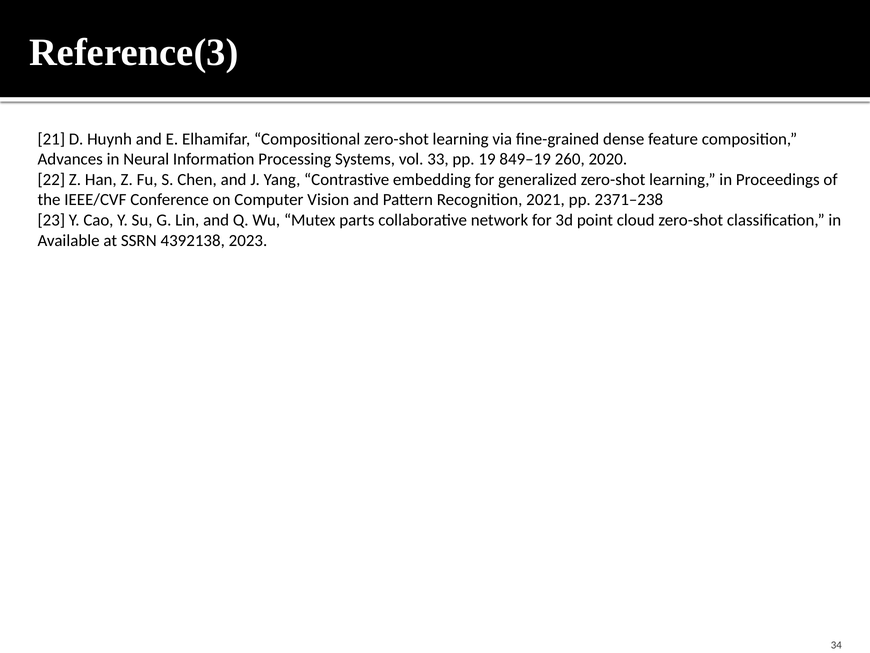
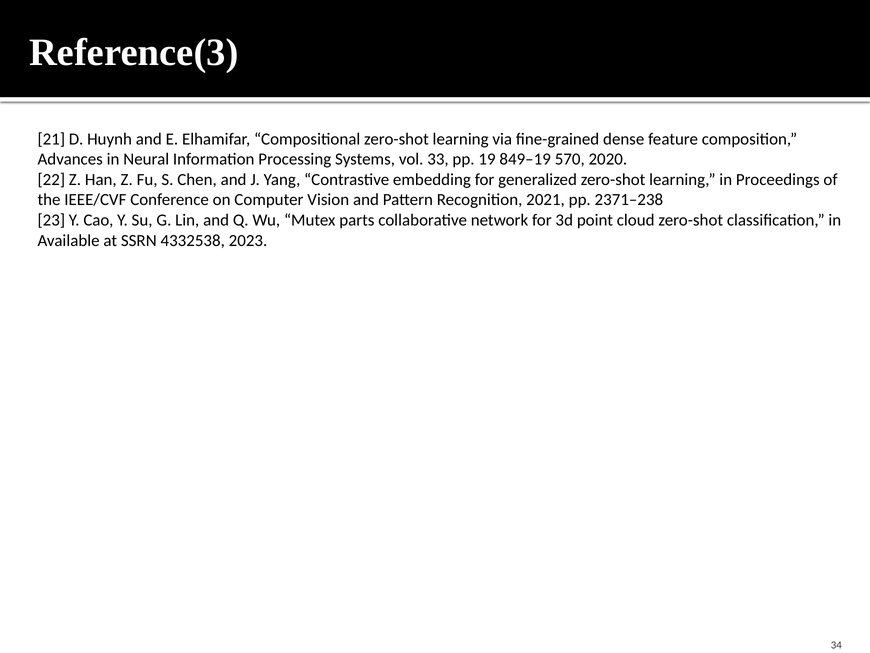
260: 260 -> 570
4392138: 4392138 -> 4332538
